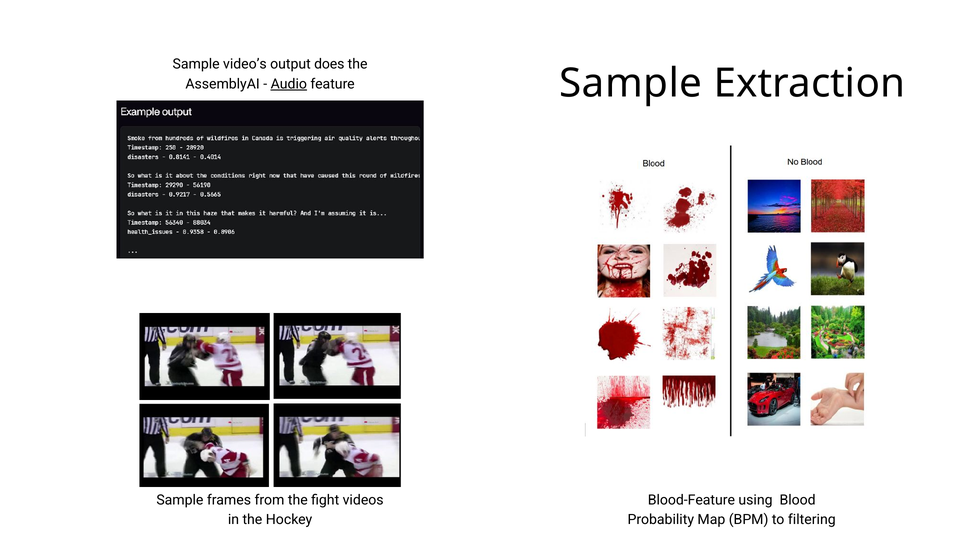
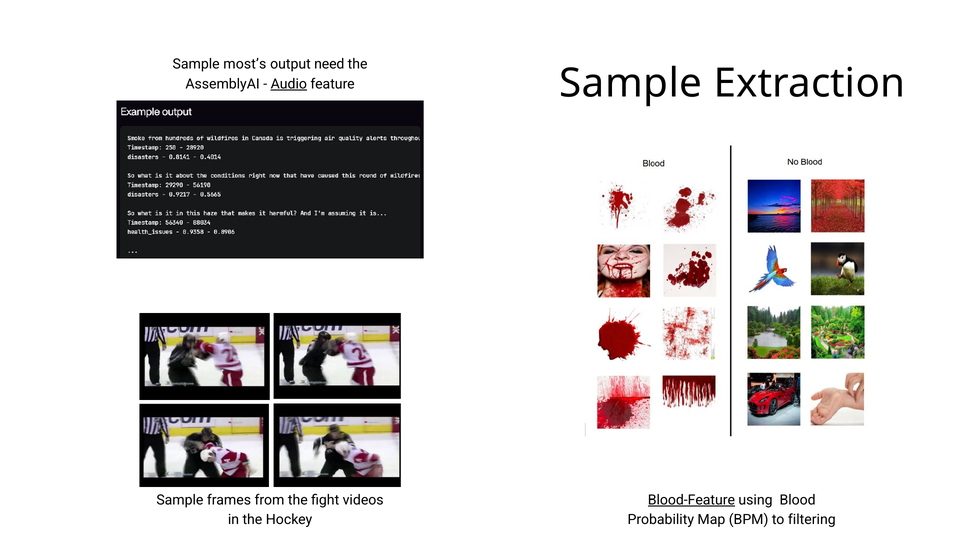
video’s: video’s -> most’s
does: does -> need
Blood-Feature underline: none -> present
